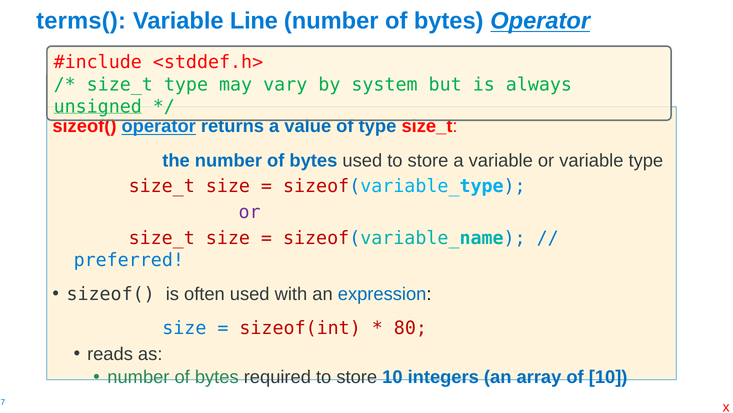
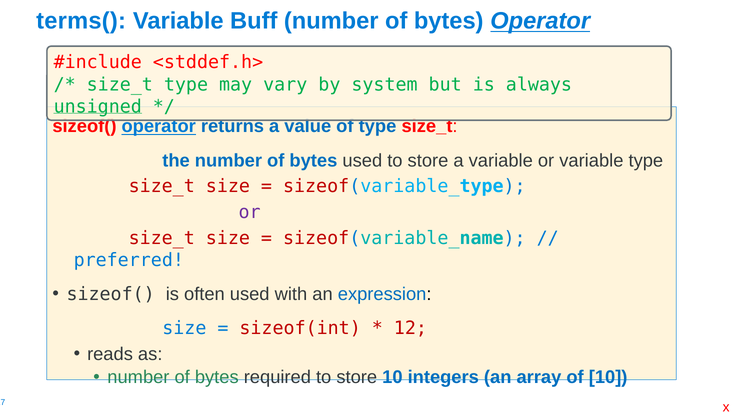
Line: Line -> Buff
80: 80 -> 12
